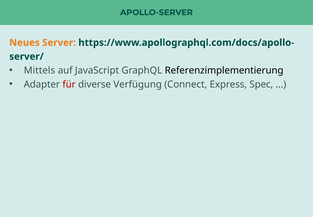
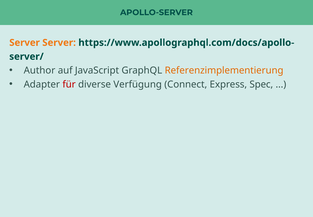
Neues at (25, 43): Neues -> Server
Mittels: Mittels -> Author
Referenzimplementierung colour: black -> orange
